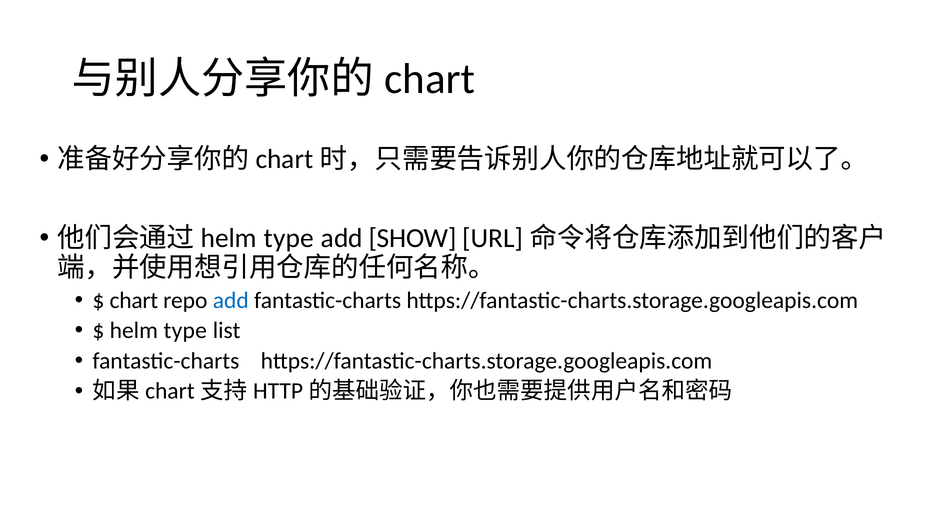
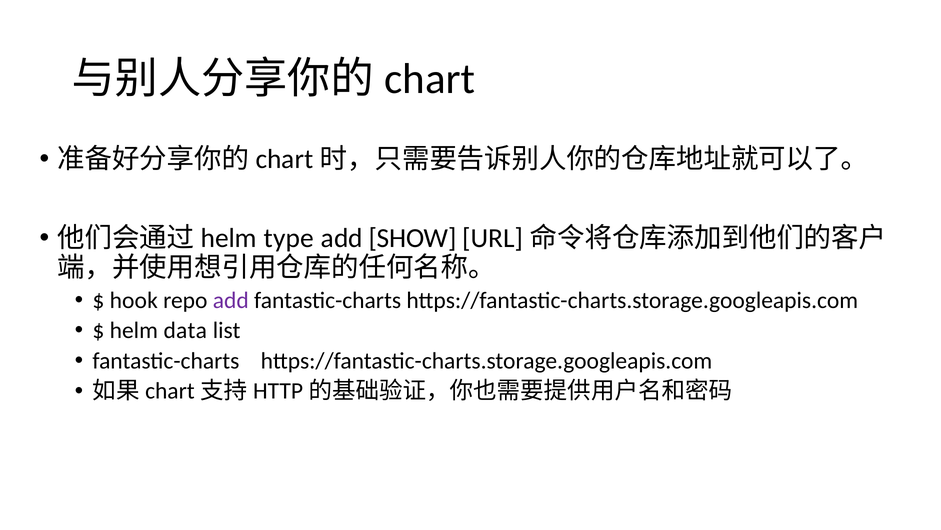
chart: chart -> hook
add at (231, 300) colour: blue -> purple
helm type: type -> data
